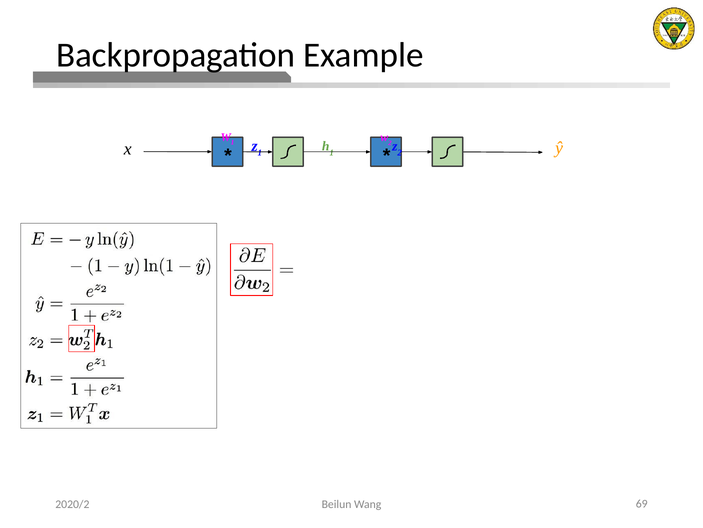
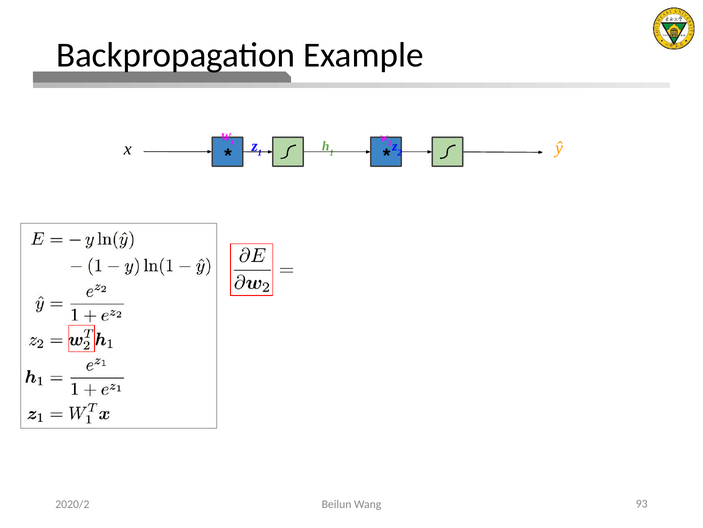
69: 69 -> 93
